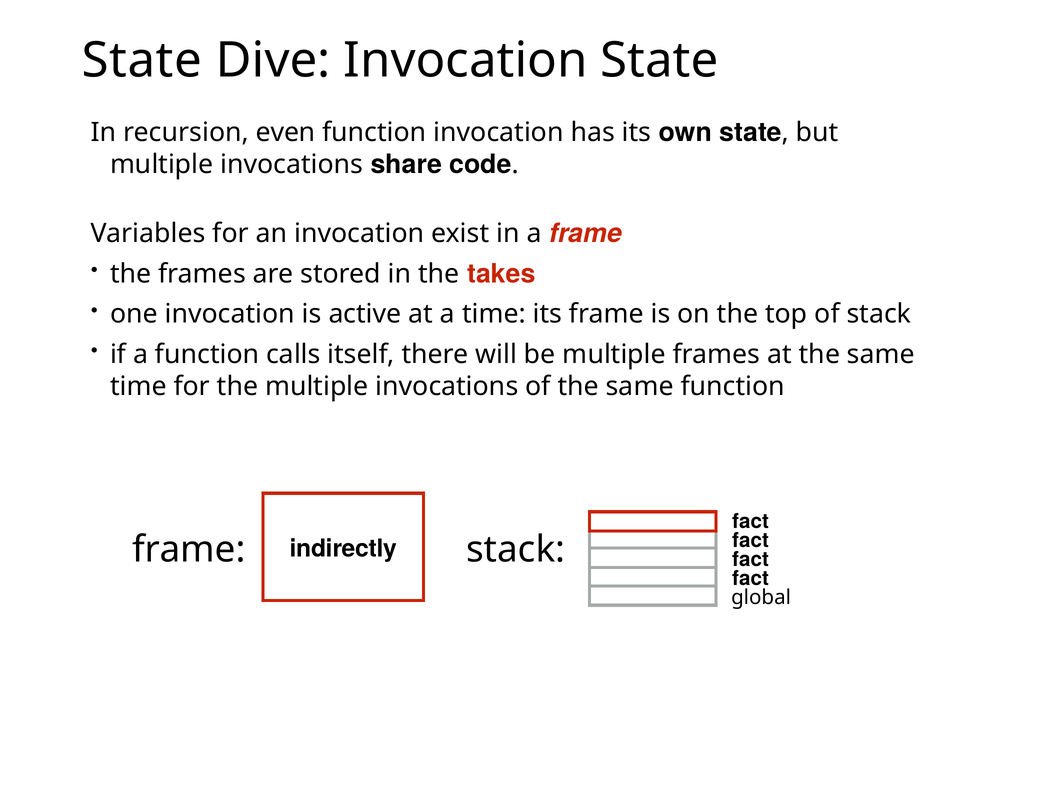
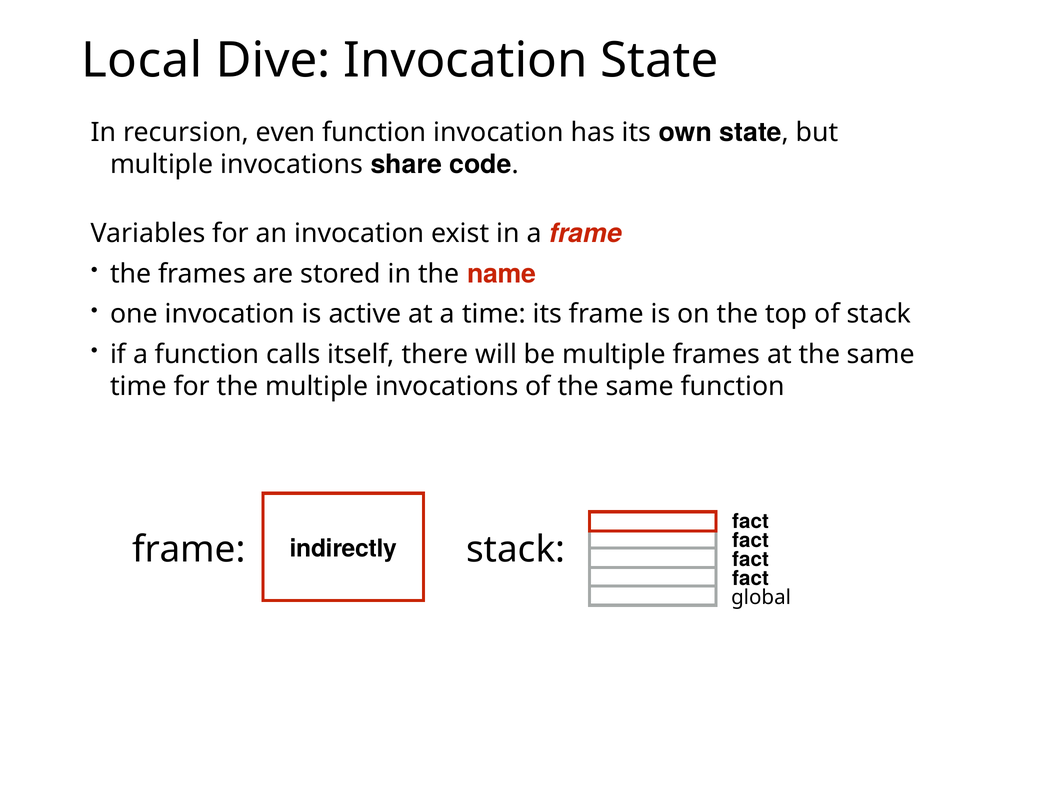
State at (142, 61): State -> Local
takes: takes -> name
